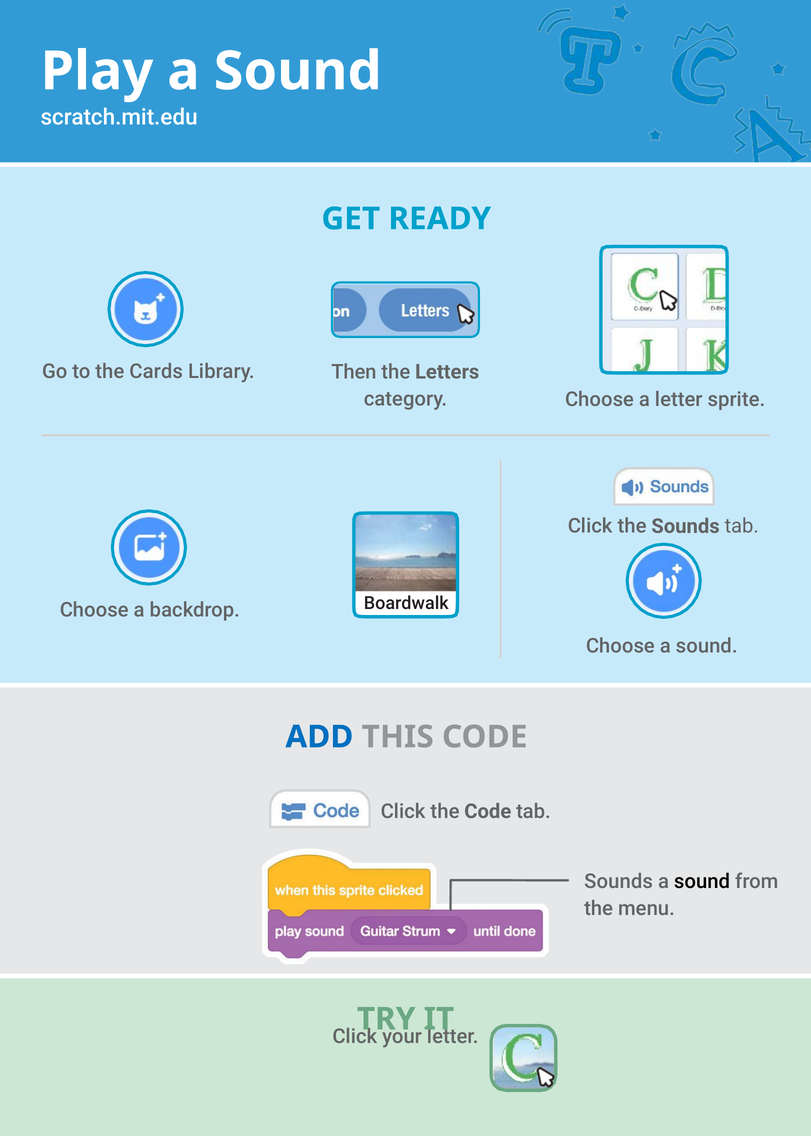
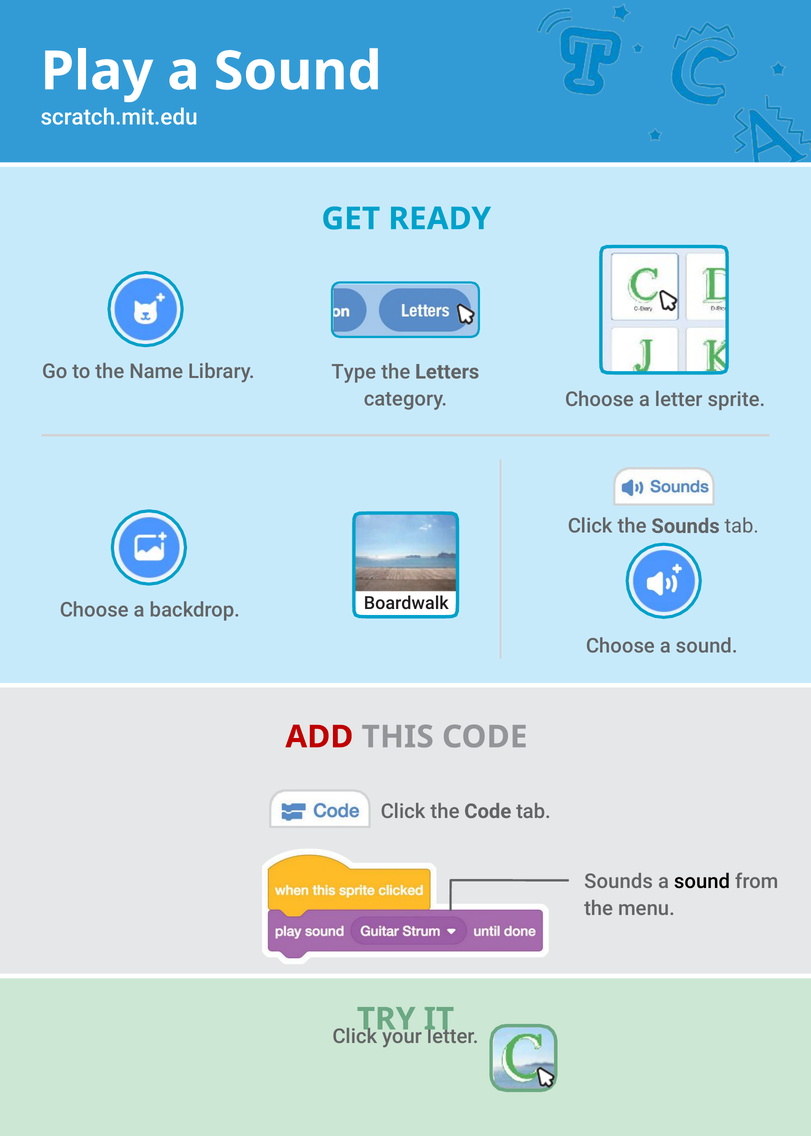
Cards: Cards -> Name
Then: Then -> Type
ADD colour: blue -> red
